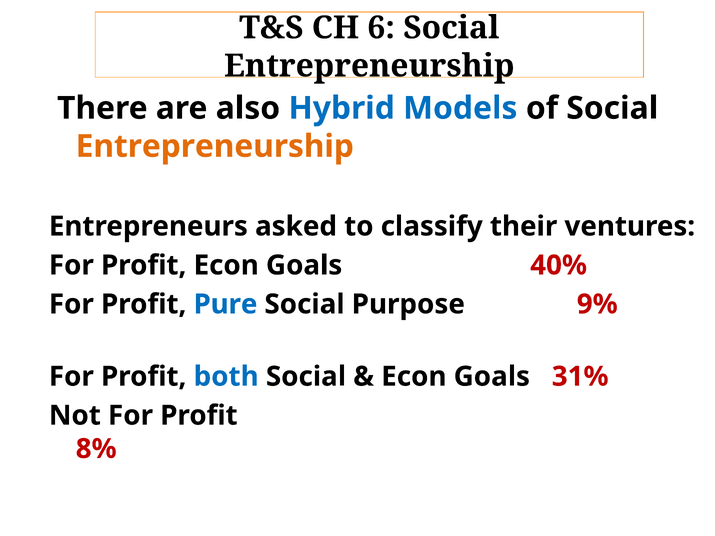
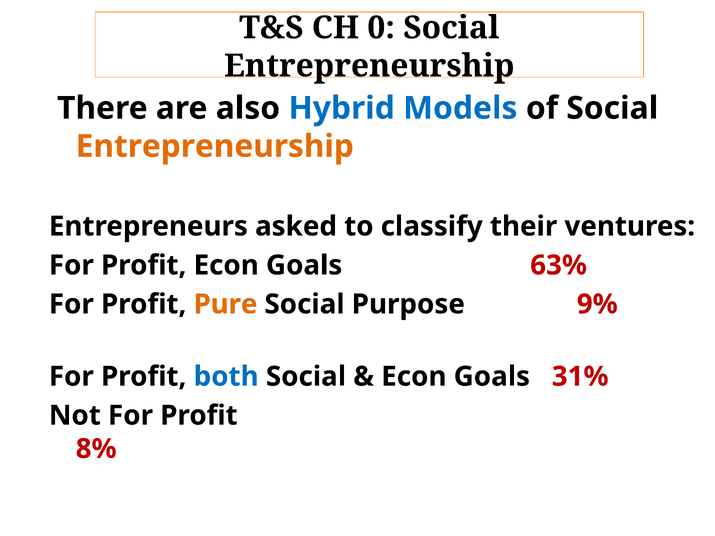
6: 6 -> 0
40%: 40% -> 63%
Pure colour: blue -> orange
